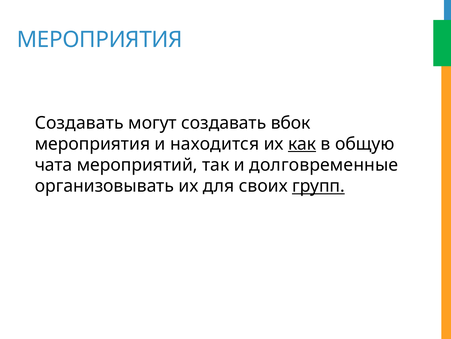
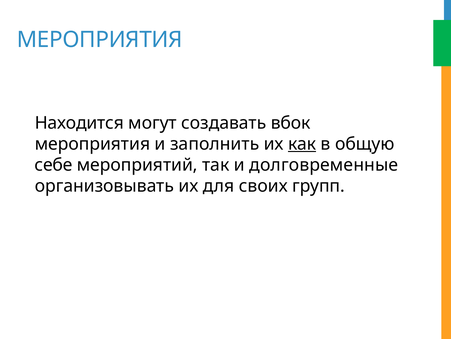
Создавать at (79, 123): Создавать -> Находится
находится: находится -> заполнить
чата: чата -> себе
групп underline: present -> none
